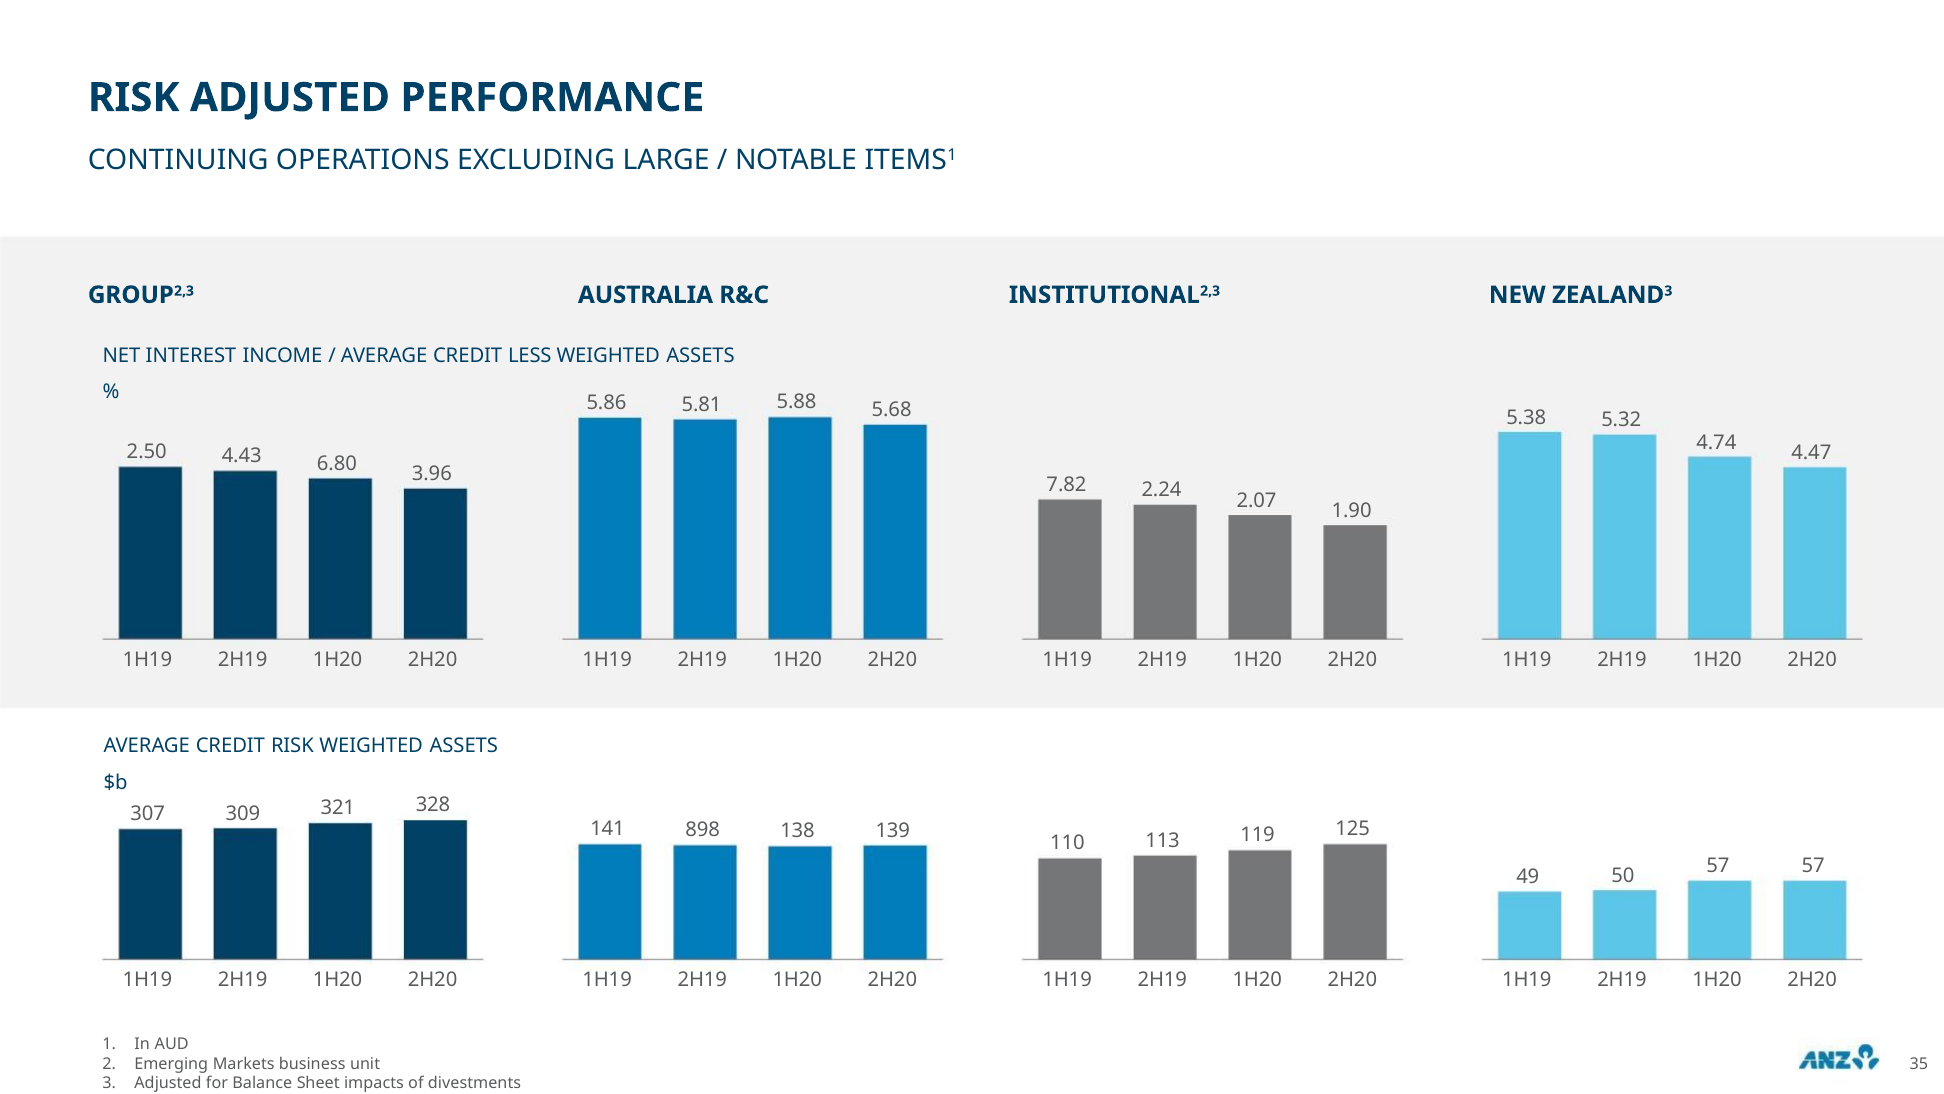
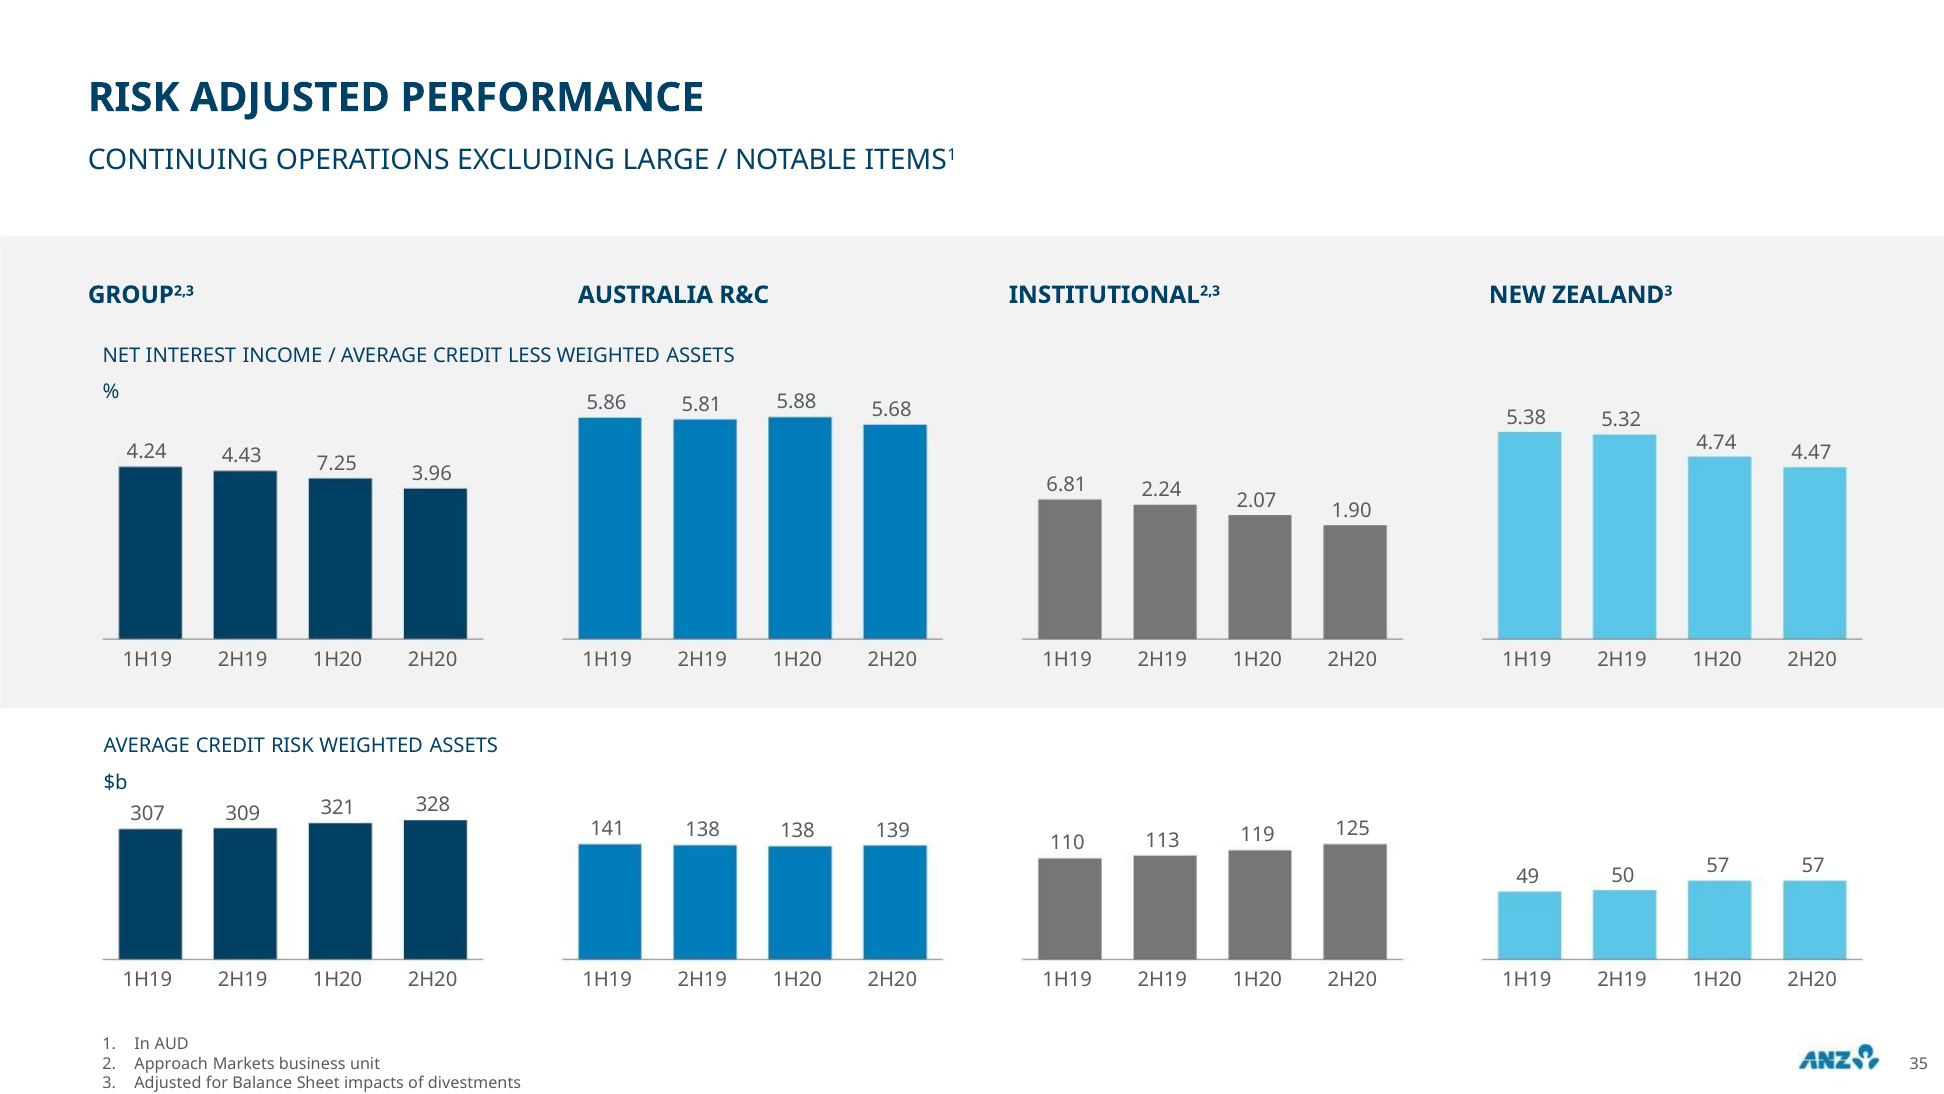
2.50: 2.50 -> 4.24
6.80: 6.80 -> 7.25
7.82: 7.82 -> 6.81
141 898: 898 -> 138
Emerging: Emerging -> Approach
